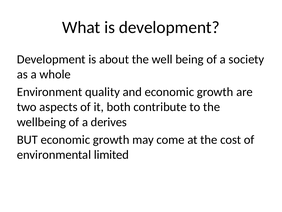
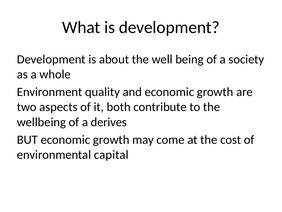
limited: limited -> capital
